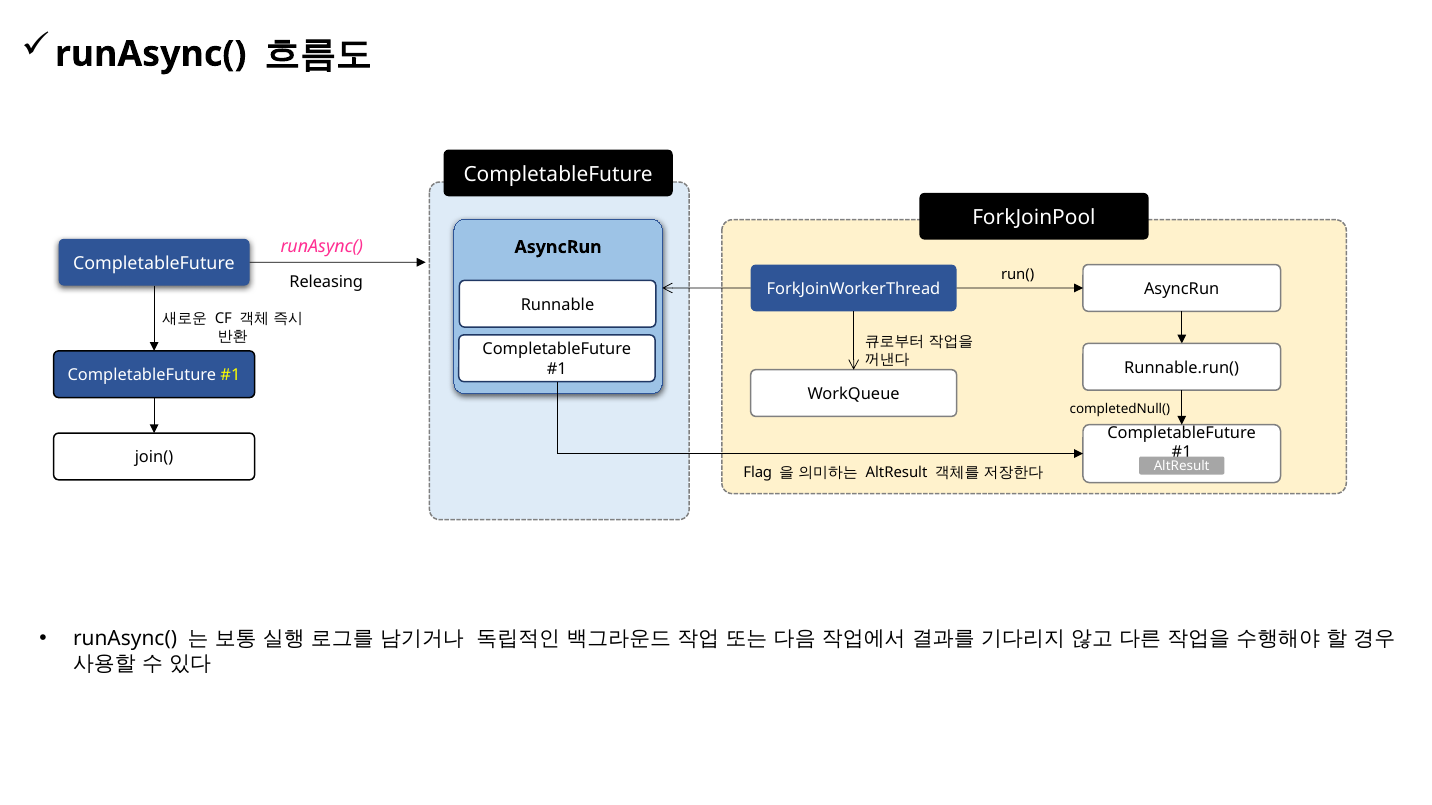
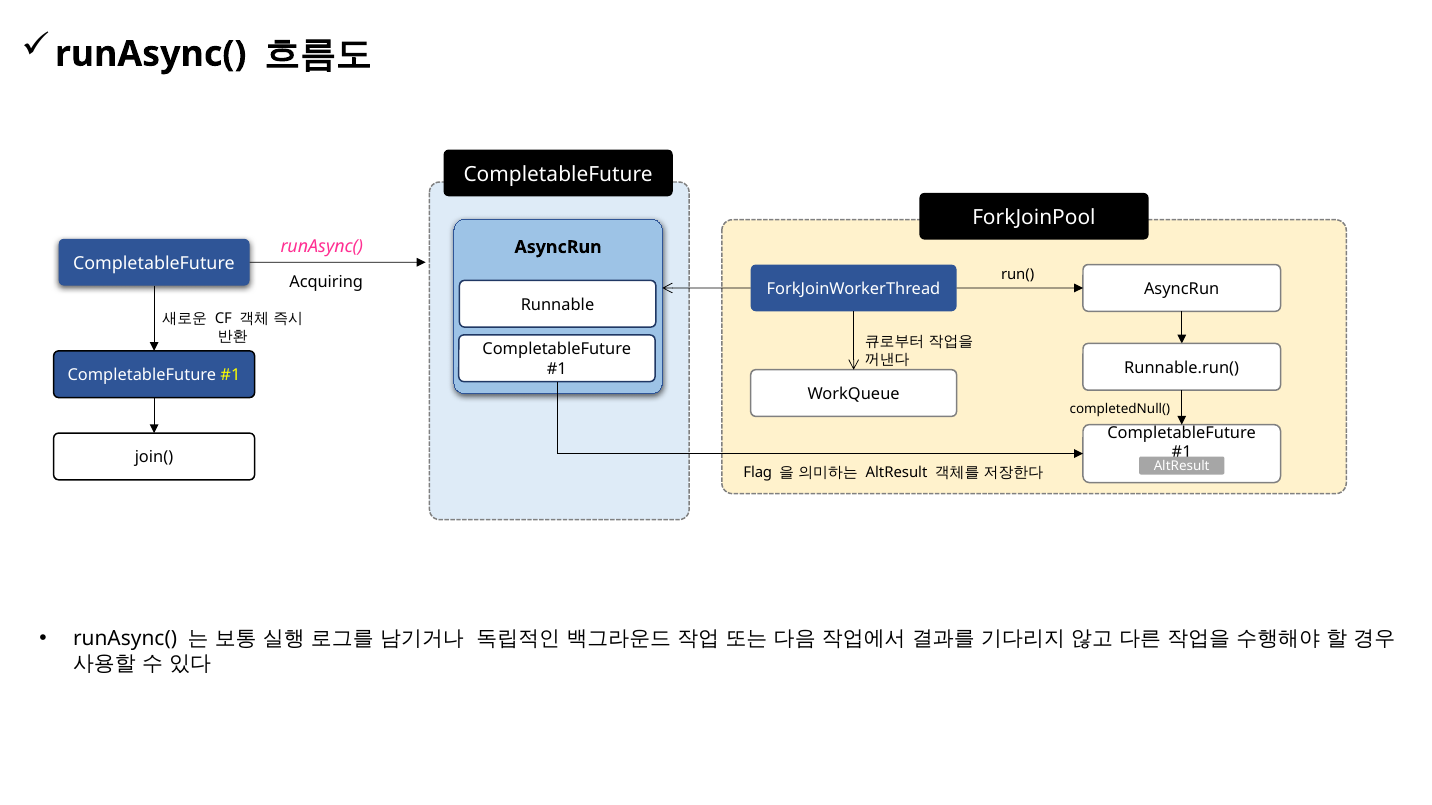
Releasing: Releasing -> Acquiring
